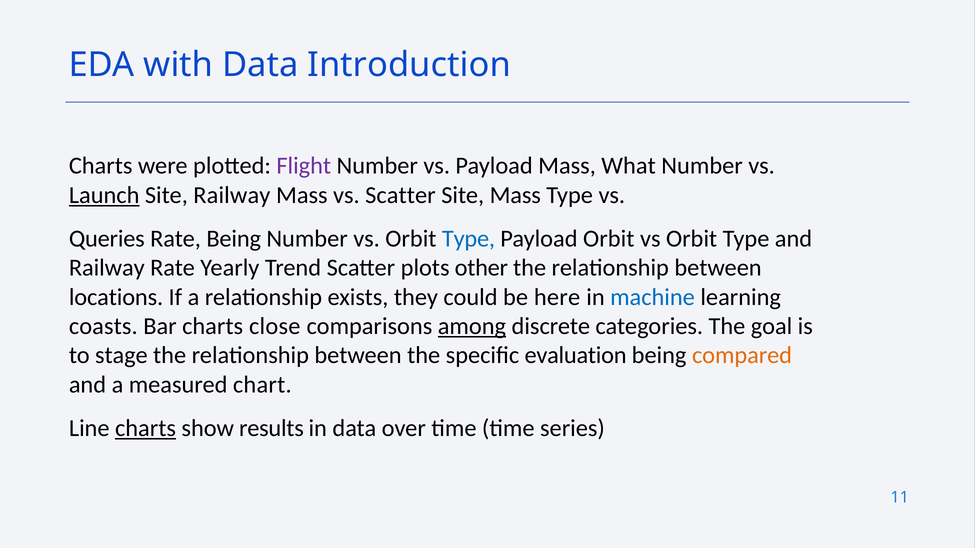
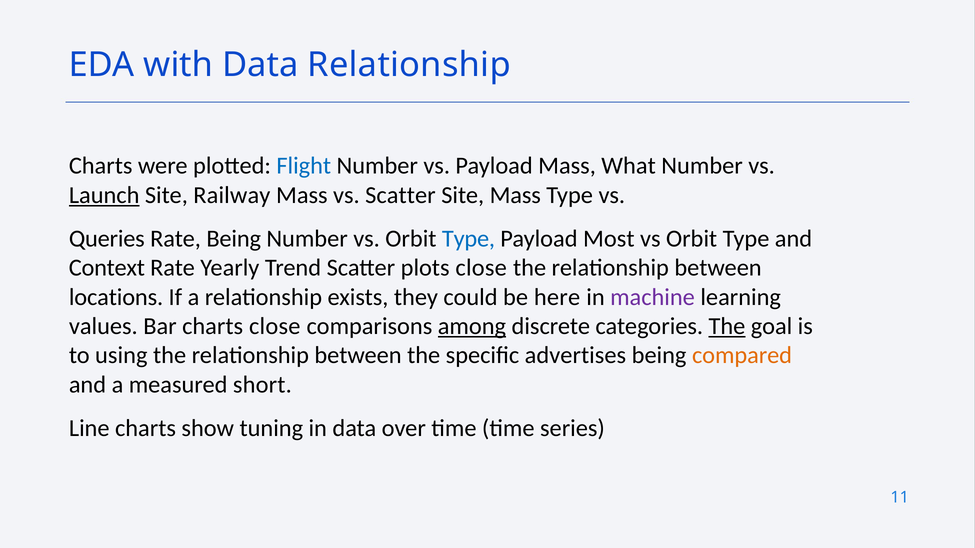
Data Introduction: Introduction -> Relationship
Flight colour: purple -> blue
Payload Orbit: Orbit -> Most
Railway at (107, 268): Railway -> Context
plots other: other -> close
machine colour: blue -> purple
coasts: coasts -> values
The at (727, 326) underline: none -> present
stage: stage -> using
evaluation: evaluation -> advertises
chart: chart -> short
charts at (145, 428) underline: present -> none
results: results -> tuning
